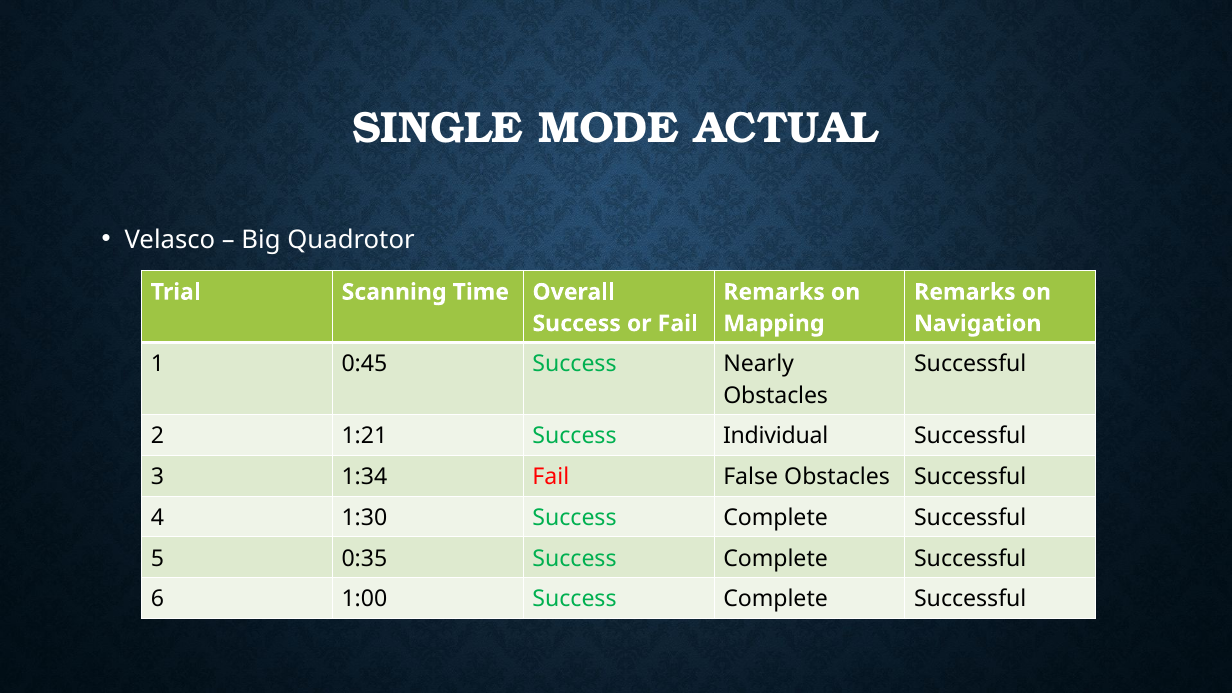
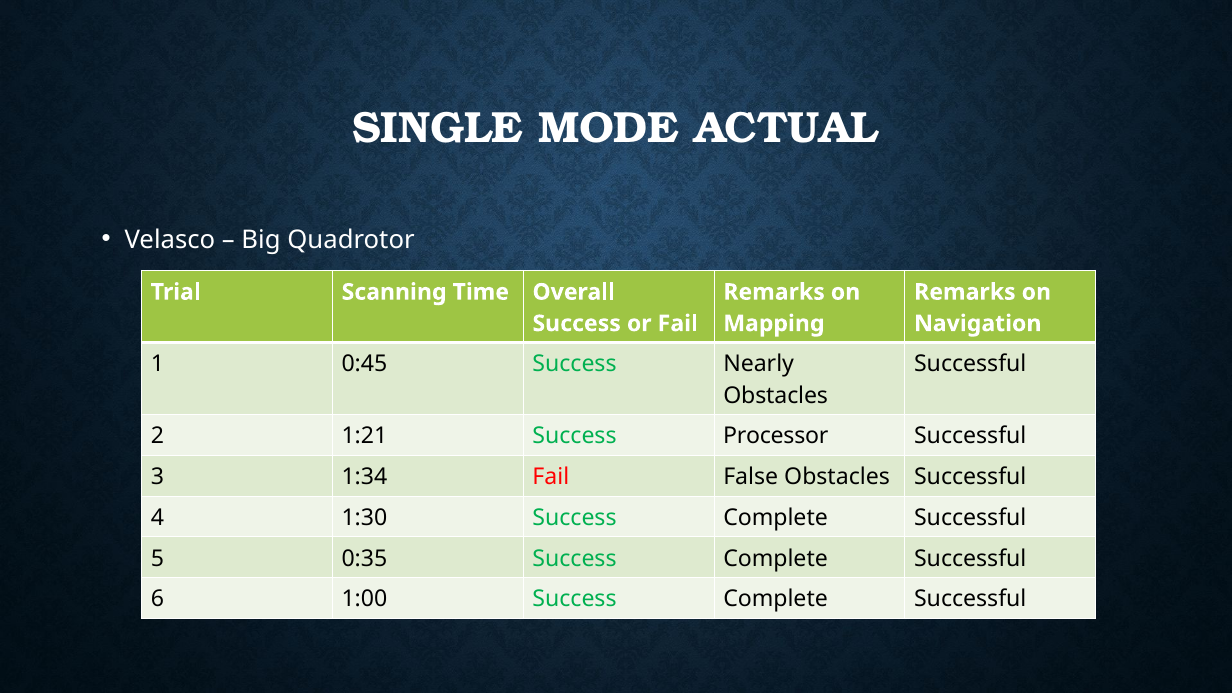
Individual: Individual -> Processor
